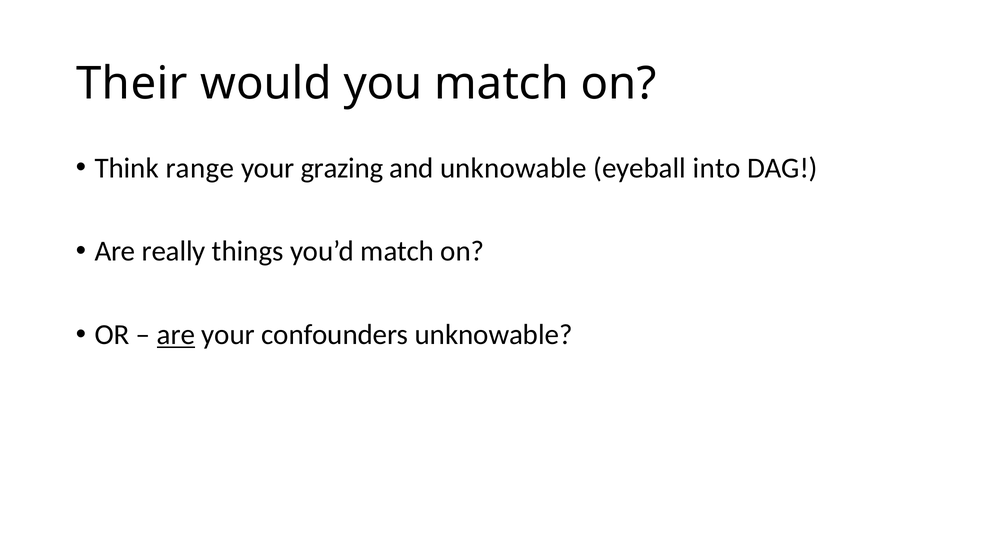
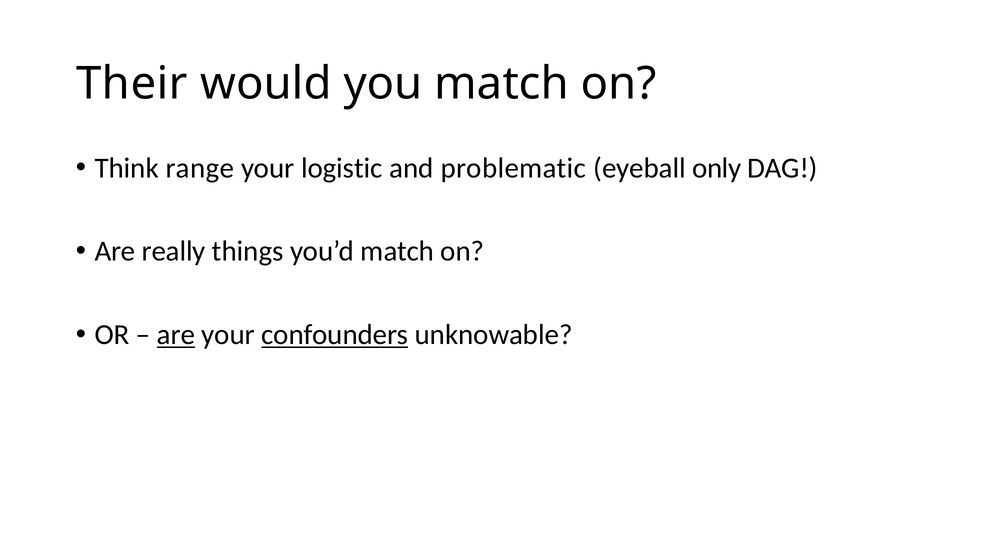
grazing: grazing -> logistic
and unknowable: unknowable -> problematic
into: into -> only
confounders underline: none -> present
